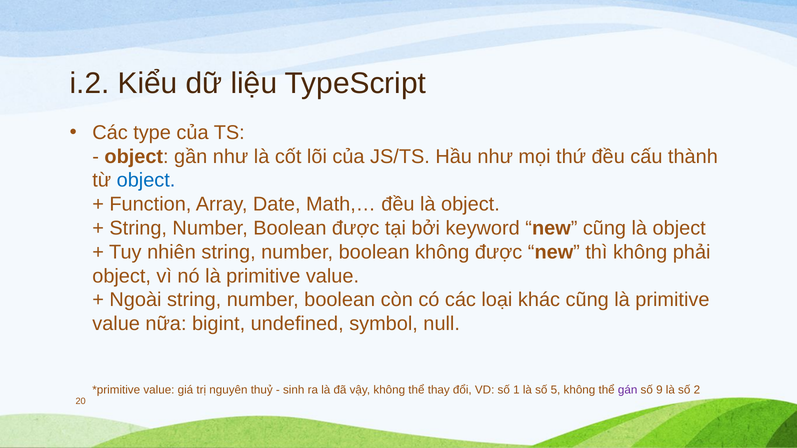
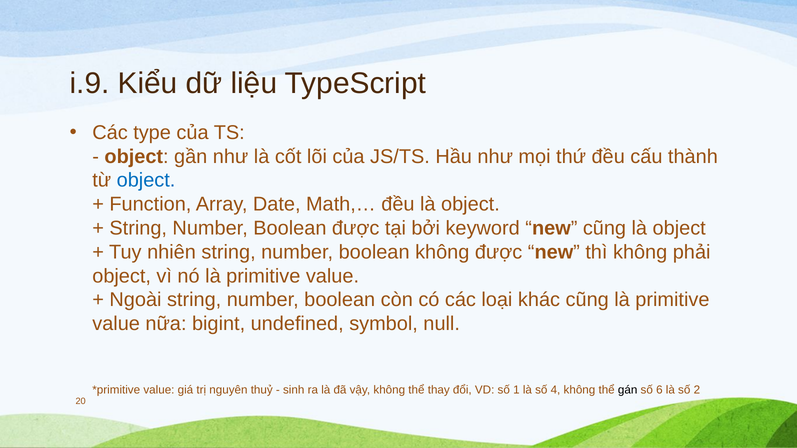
i.2: i.2 -> i.9
5: 5 -> 4
gán colour: purple -> black
9: 9 -> 6
